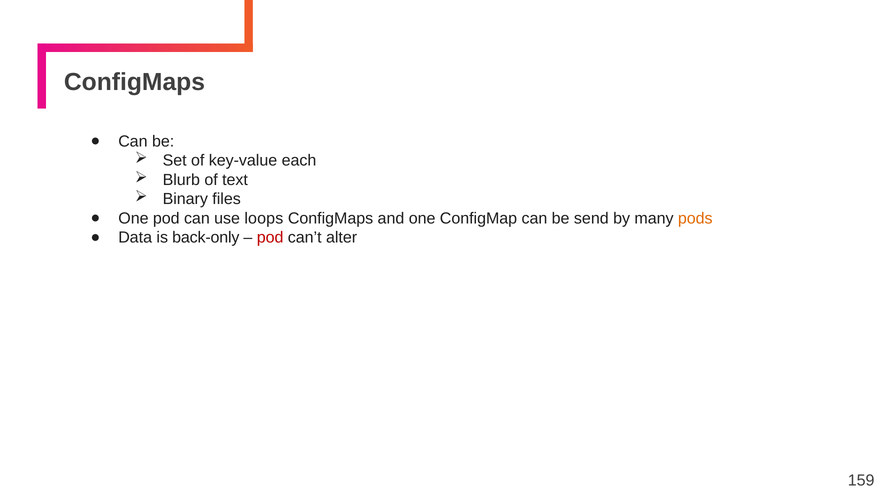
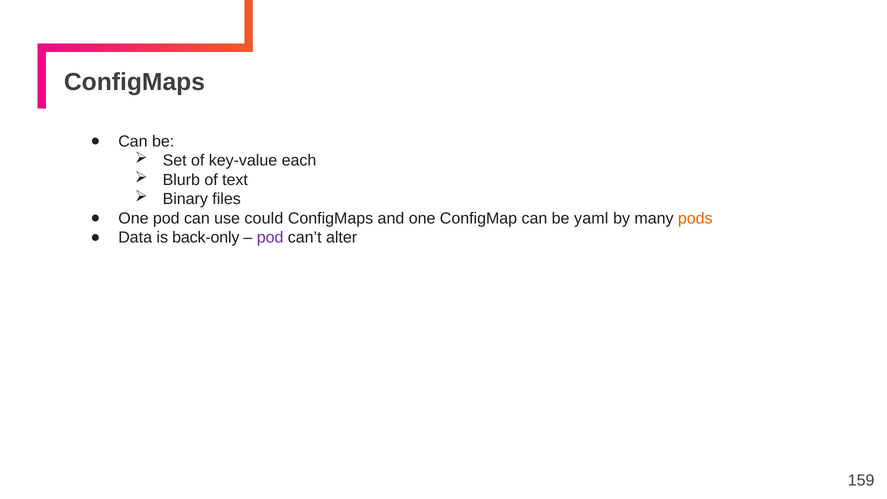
loops: loops -> could
send: send -> yaml
pod at (270, 238) colour: red -> purple
